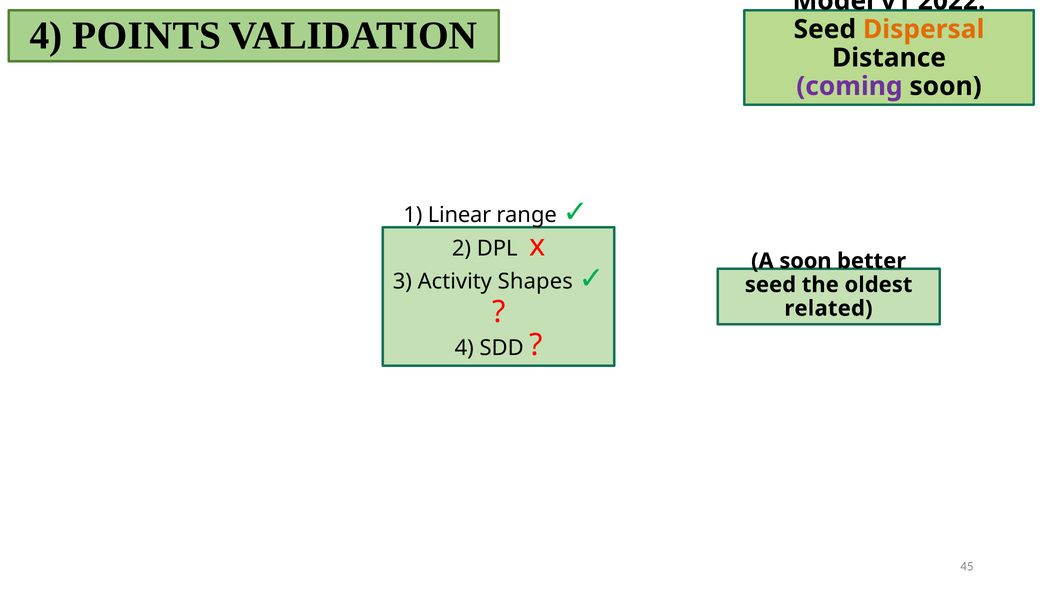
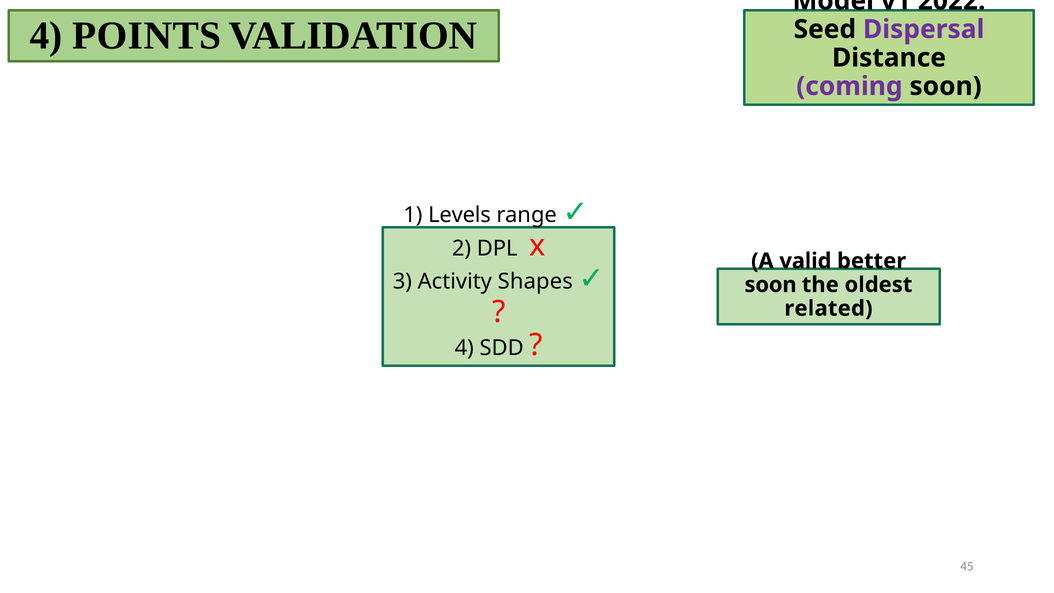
Dispersal colour: orange -> purple
Linear: Linear -> Levels
A soon: soon -> valid
seed at (770, 285): seed -> soon
